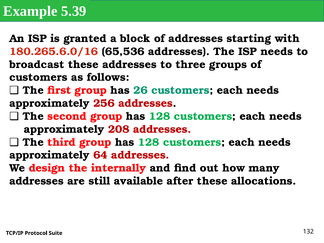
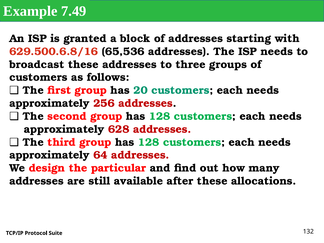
5.39: 5.39 -> 7.49
180.265.6.0/16: 180.265.6.0/16 -> 629.500.6.8/16
26: 26 -> 20
208: 208 -> 628
internally: internally -> particular
